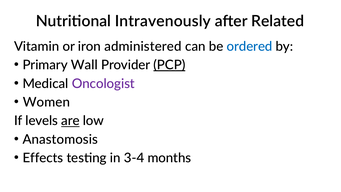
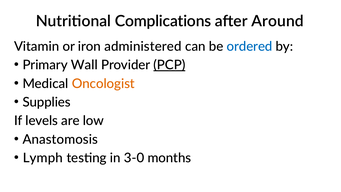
Intravenously: Intravenously -> Complications
Related: Related -> Around
Oncologist colour: purple -> orange
Women: Women -> Supplies
are underline: present -> none
Effects: Effects -> Lymph
3-4: 3-4 -> 3-0
